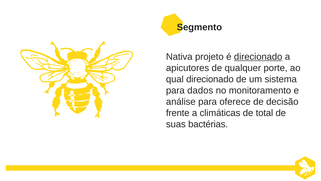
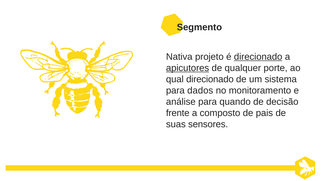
apicutores underline: none -> present
oferece: oferece -> quando
climáticas: climáticas -> composto
total: total -> pais
bactérias: bactérias -> sensores
